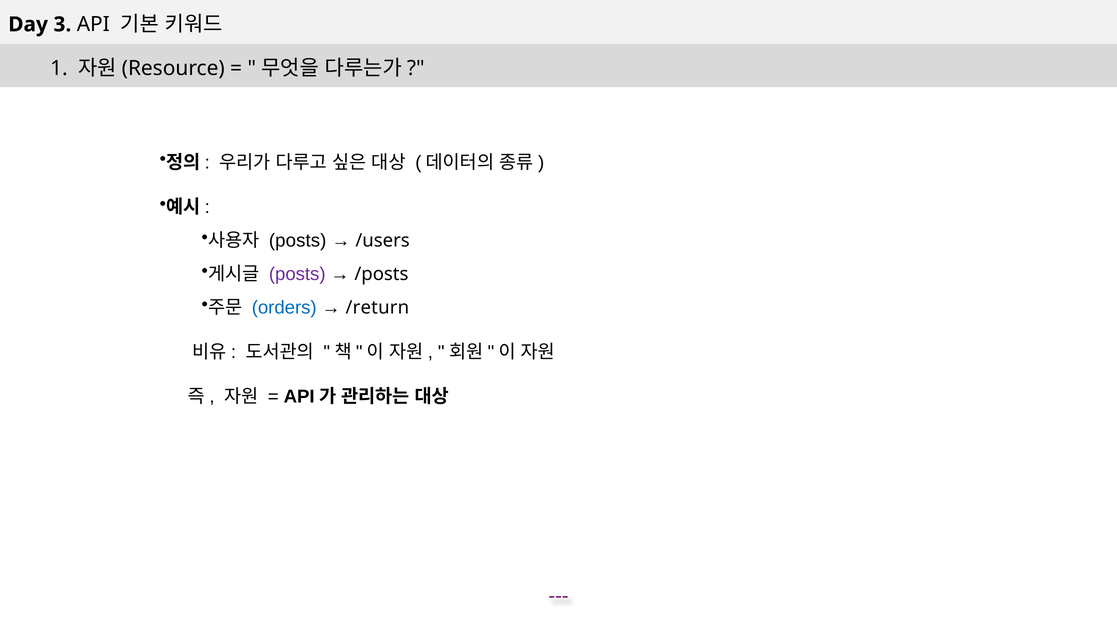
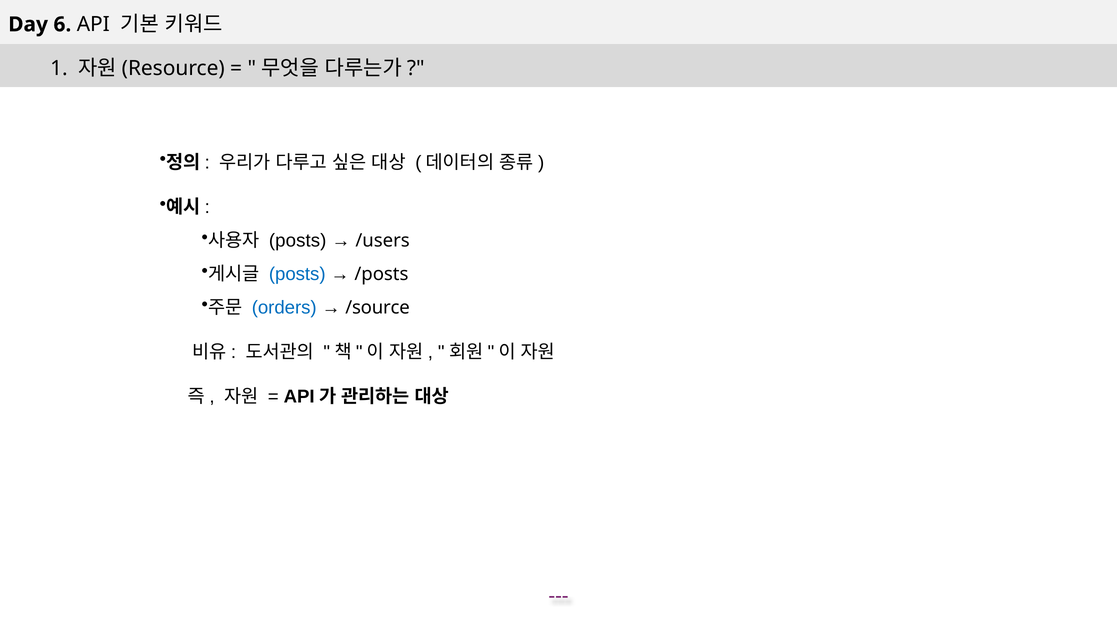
3: 3 -> 6
posts at (297, 274) colour: purple -> blue
/return: /return -> /source
